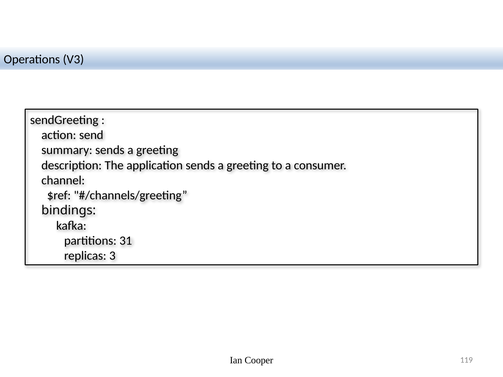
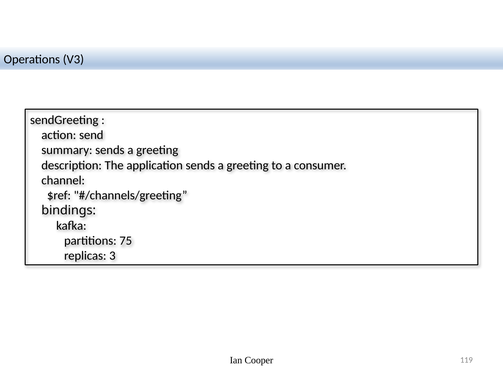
31: 31 -> 75
